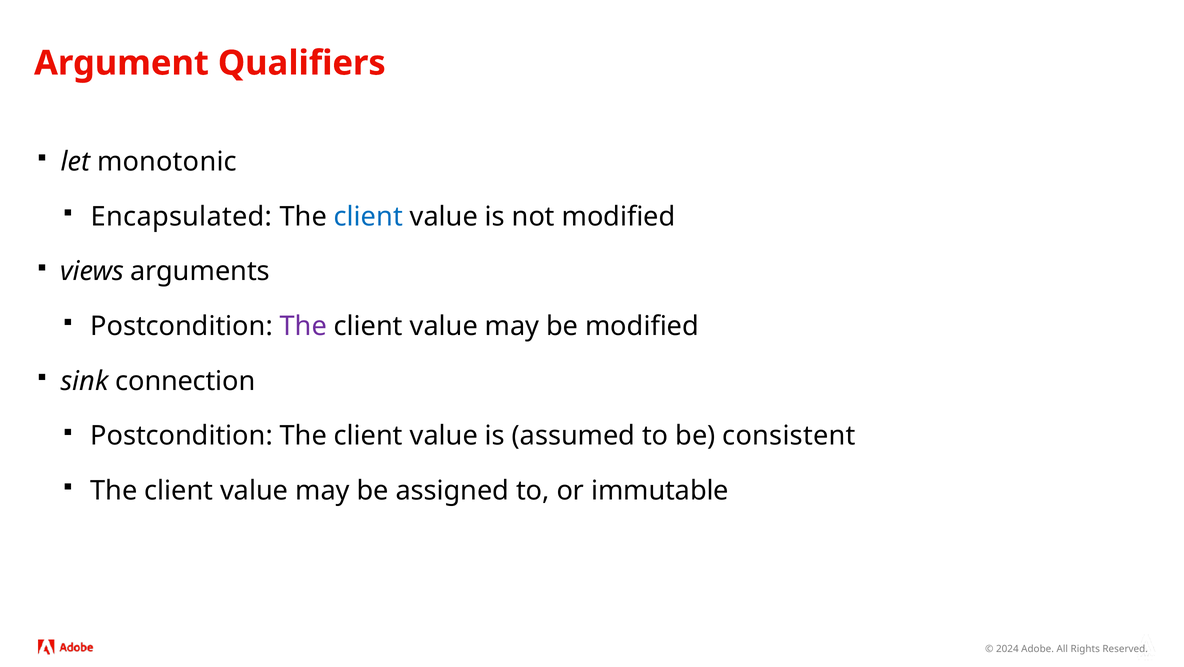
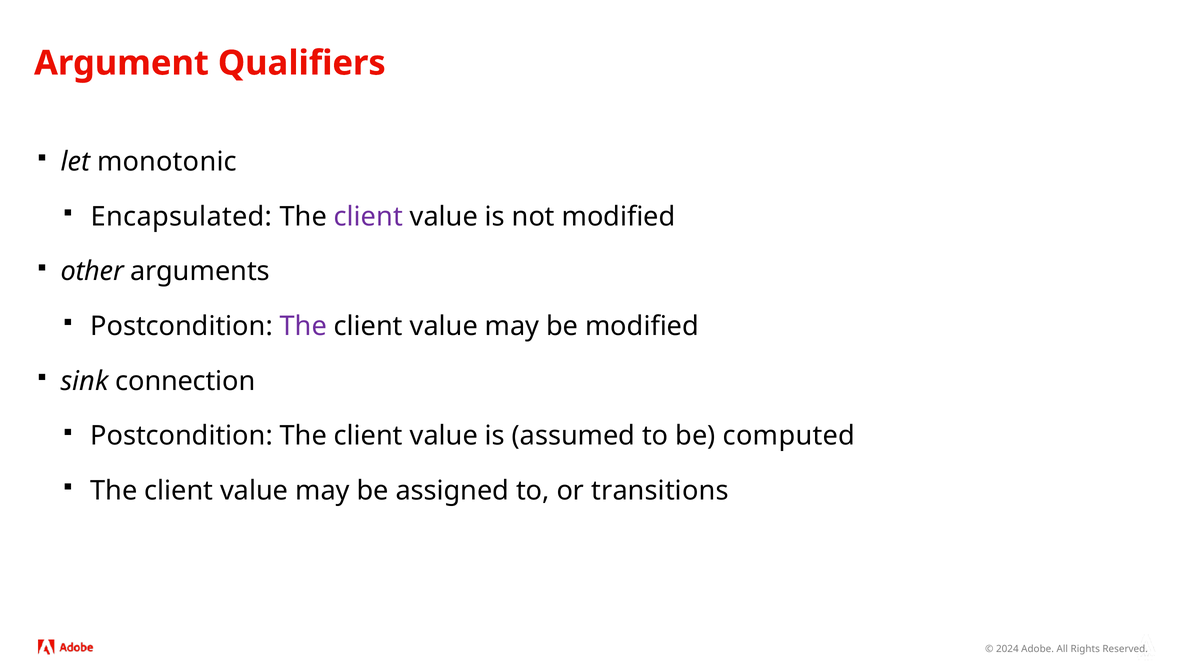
client at (368, 217) colour: blue -> purple
views: views -> other
consistent: consistent -> computed
immutable: immutable -> transitions
